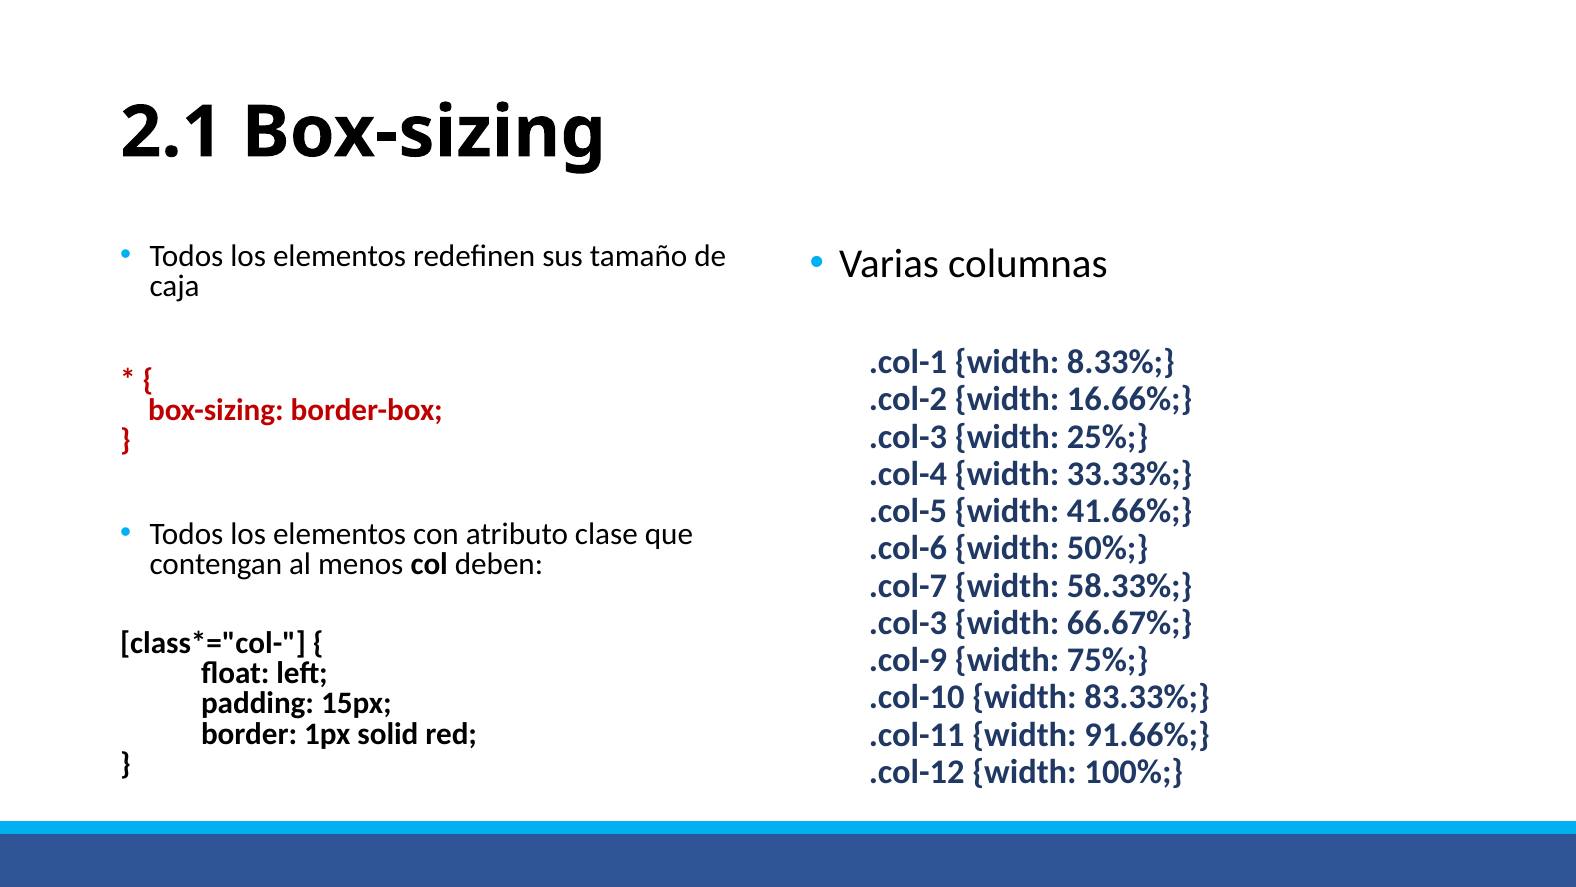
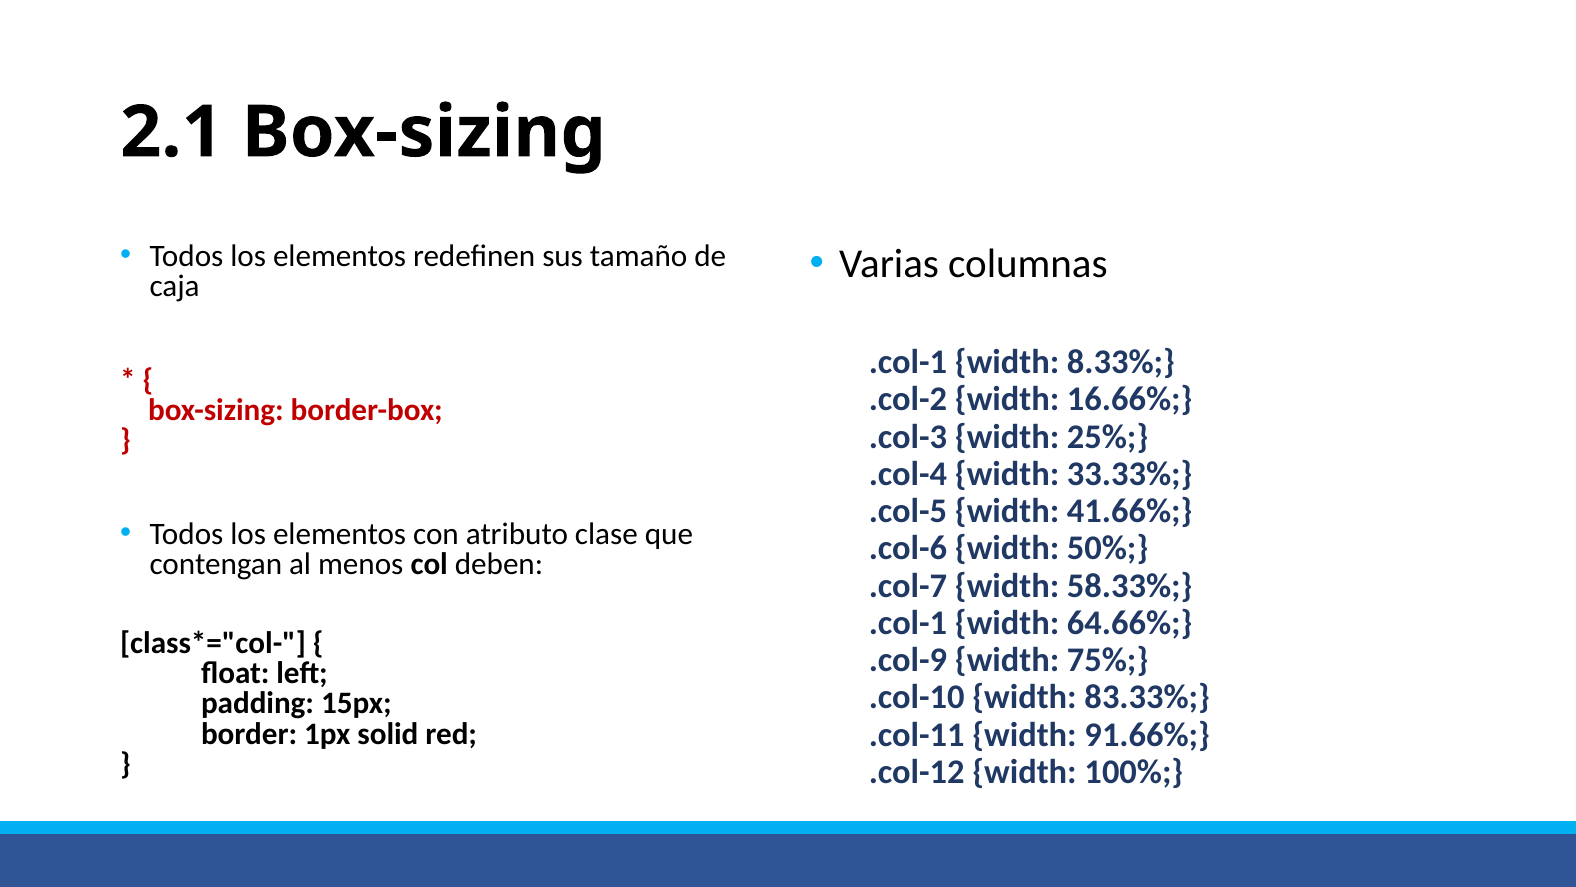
.col-3 at (908, 623): .col-3 -> .col-1
66.67%: 66.67% -> 64.66%
